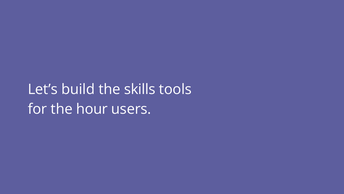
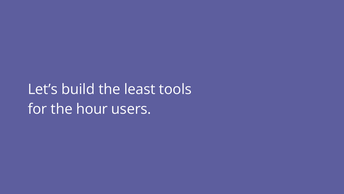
skills: skills -> least
